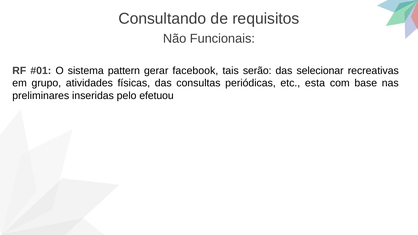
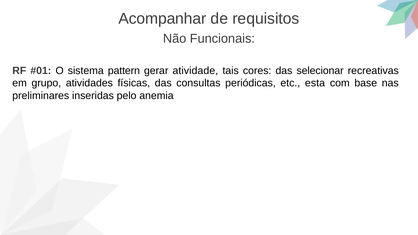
Consultando: Consultando -> Acompanhar
facebook: facebook -> atividade
serão: serão -> cores
efetuou: efetuou -> anemia
